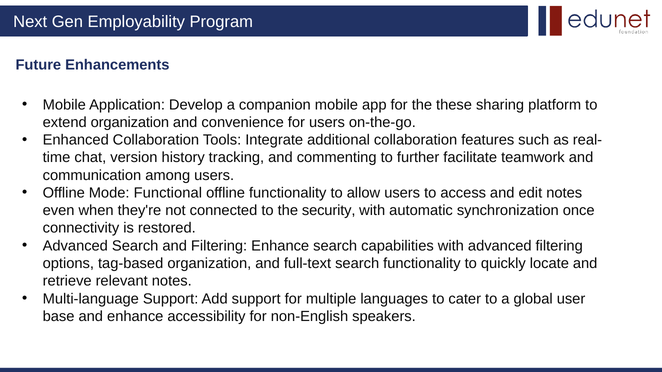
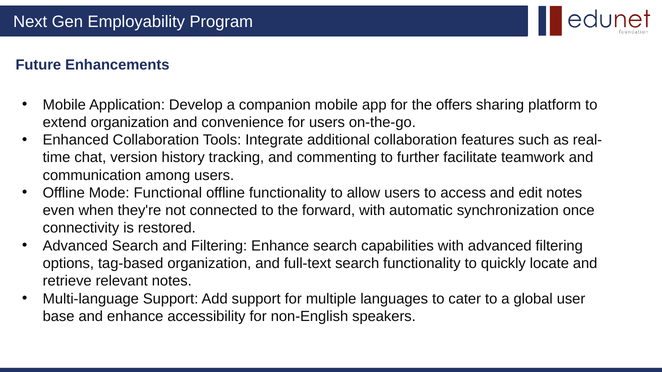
these: these -> offers
security: security -> forward
